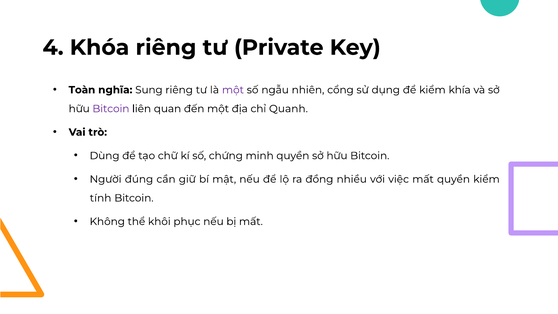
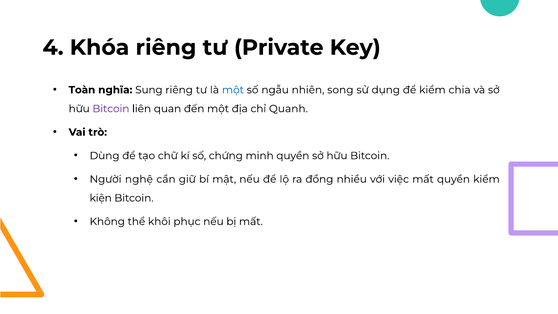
một at (233, 90) colour: purple -> blue
cổng: cổng -> song
khía: khía -> chia
đúng: đúng -> nghệ
tính: tính -> kiện
